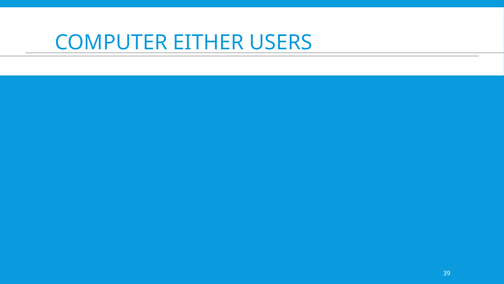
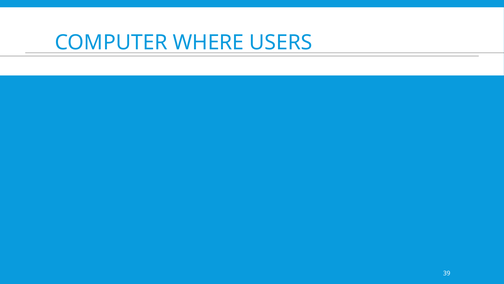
EITHER: EITHER -> WHERE
